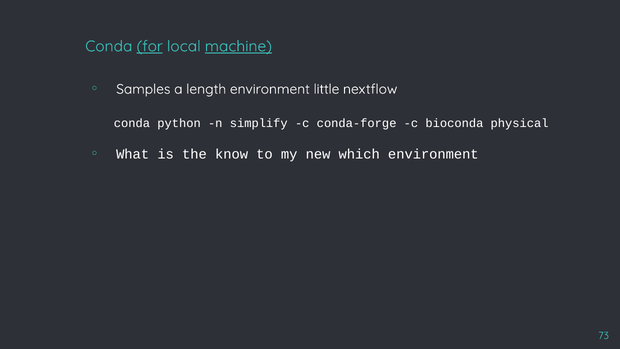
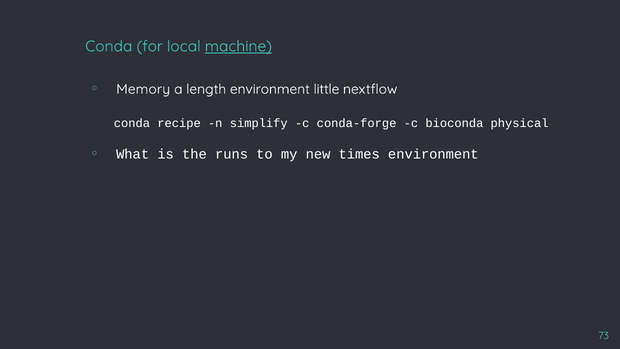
for underline: present -> none
Samples: Samples -> Memory
python: python -> recipe
know: know -> runs
which: which -> times
